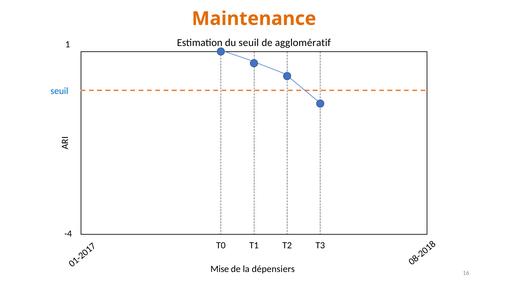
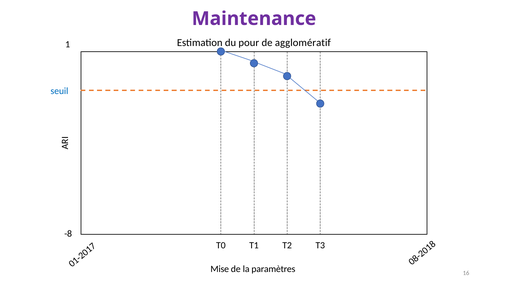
Maintenance colour: orange -> purple
du seuil: seuil -> pour
-4: -4 -> -8
dépensiers: dépensiers -> paramètres
